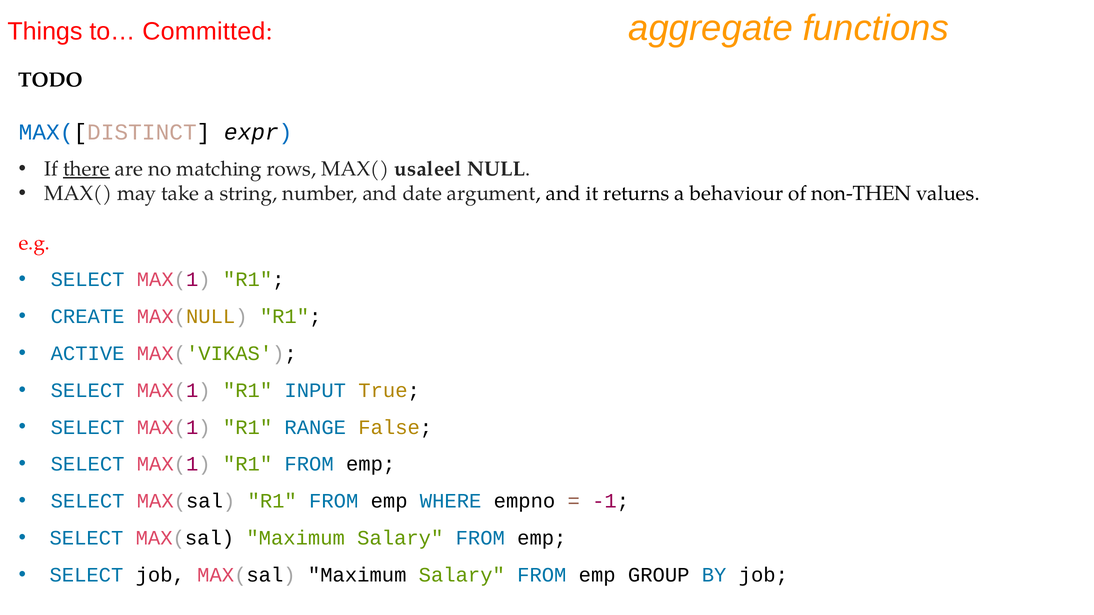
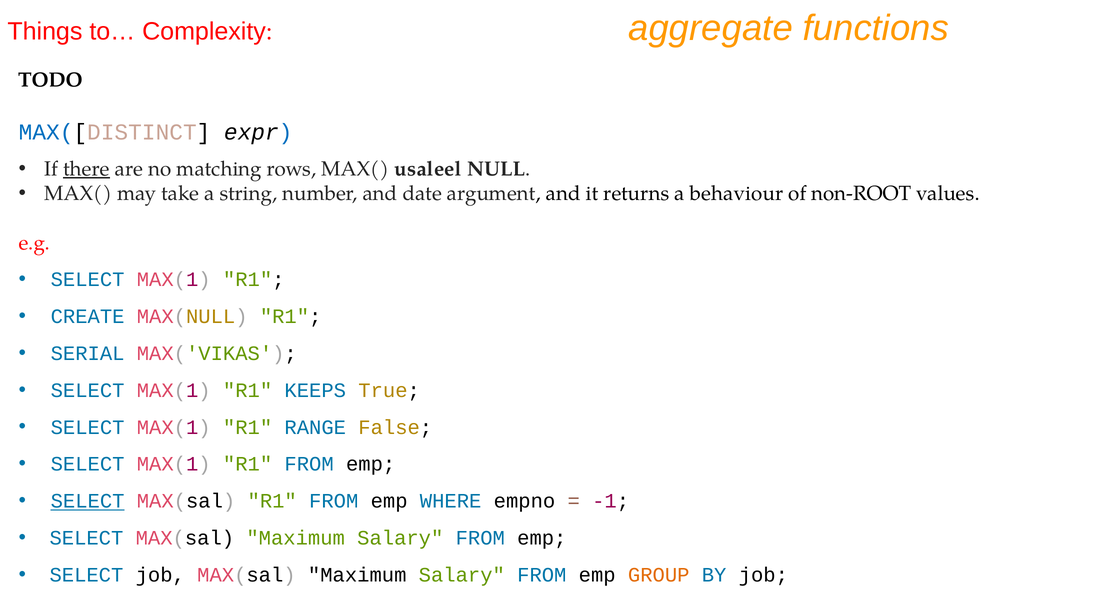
Committed: Committed -> Complexity
non-THEN: non-THEN -> non-ROOT
ACTIVE: ACTIVE -> SERIAL
INPUT: INPUT -> KEEPS
SELECT at (88, 501) underline: none -> present
GROUP colour: black -> orange
